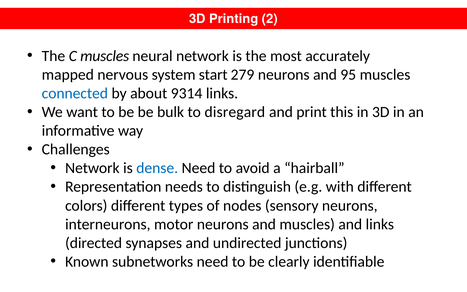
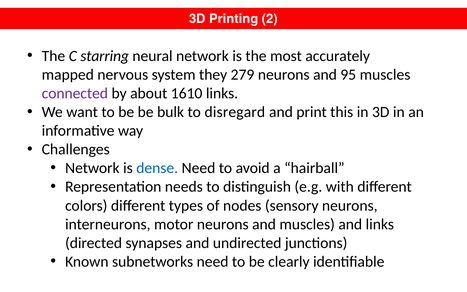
C muscles: muscles -> starring
start: start -> they
connected colour: blue -> purple
9314: 9314 -> 1610
